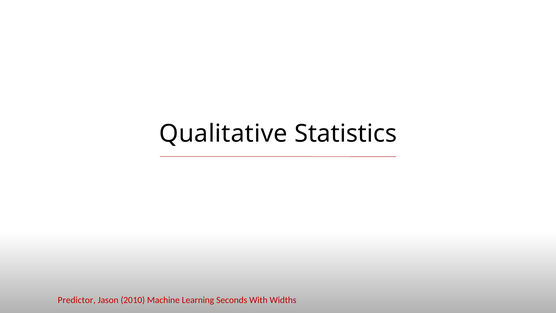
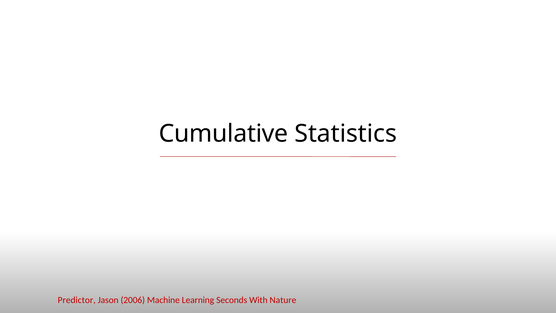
Qualitative: Qualitative -> Cumulative
2010: 2010 -> 2006
Widths: Widths -> Nature
